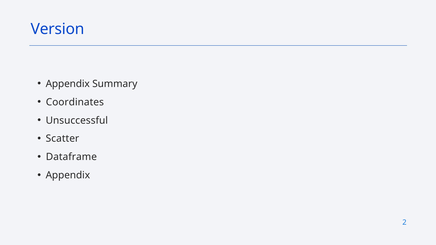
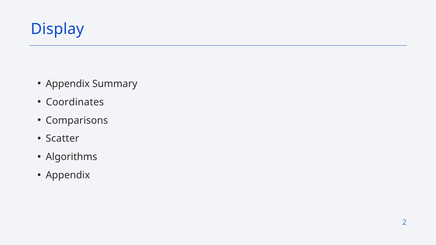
Version: Version -> Display
Unsuccessful: Unsuccessful -> Comparisons
Dataframe: Dataframe -> Algorithms
